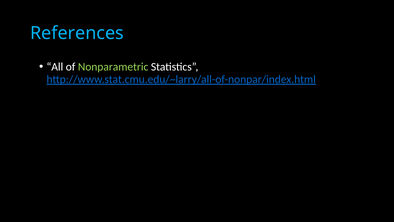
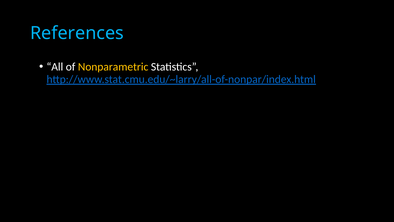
Nonparametric colour: light green -> yellow
